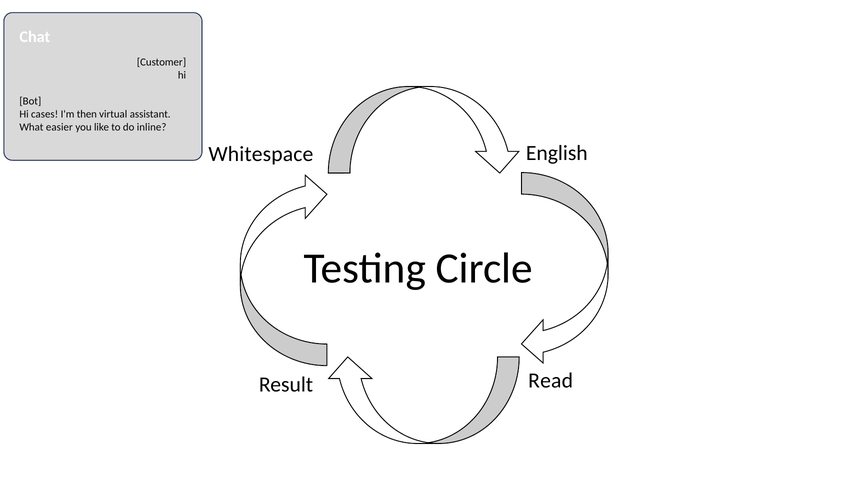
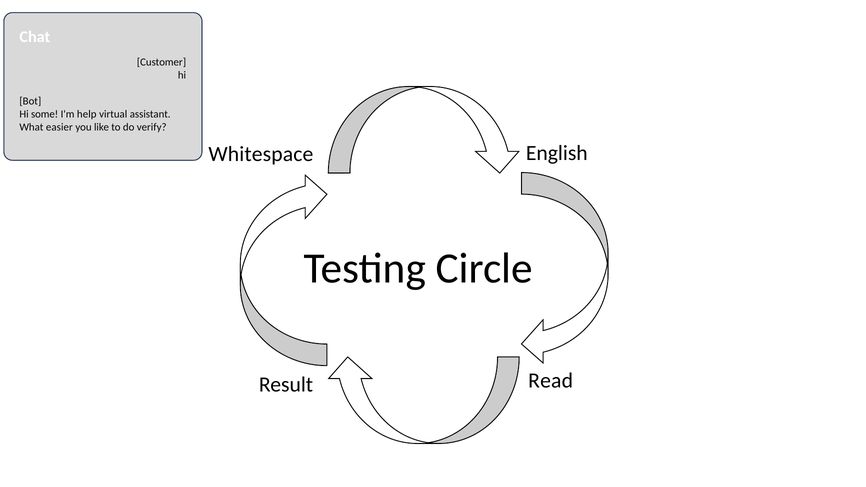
cases: cases -> some
then: then -> help
inline: inline -> verify
